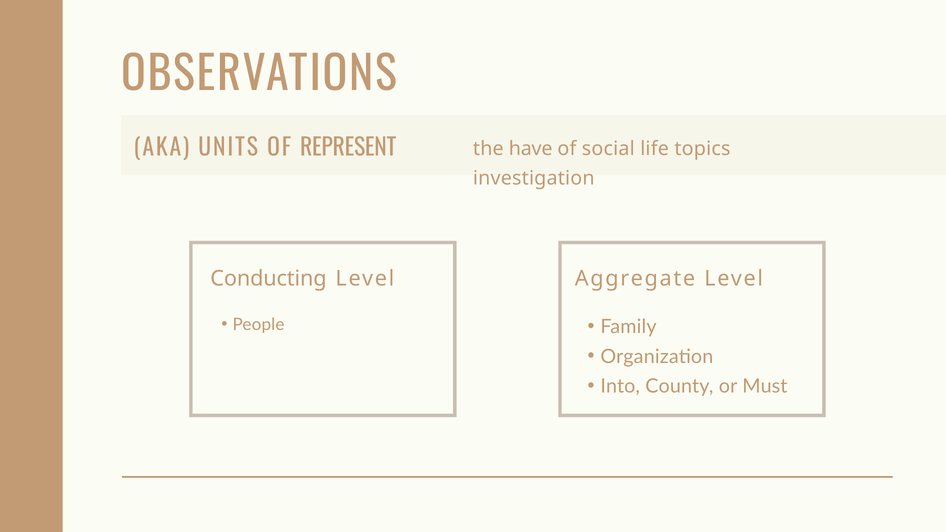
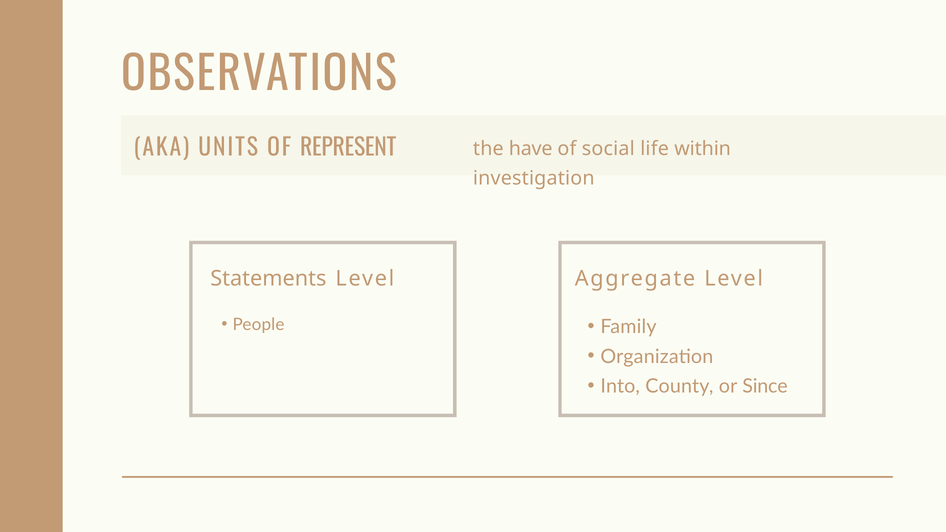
topics: topics -> within
Conducting: Conducting -> Statements
Must: Must -> Since
